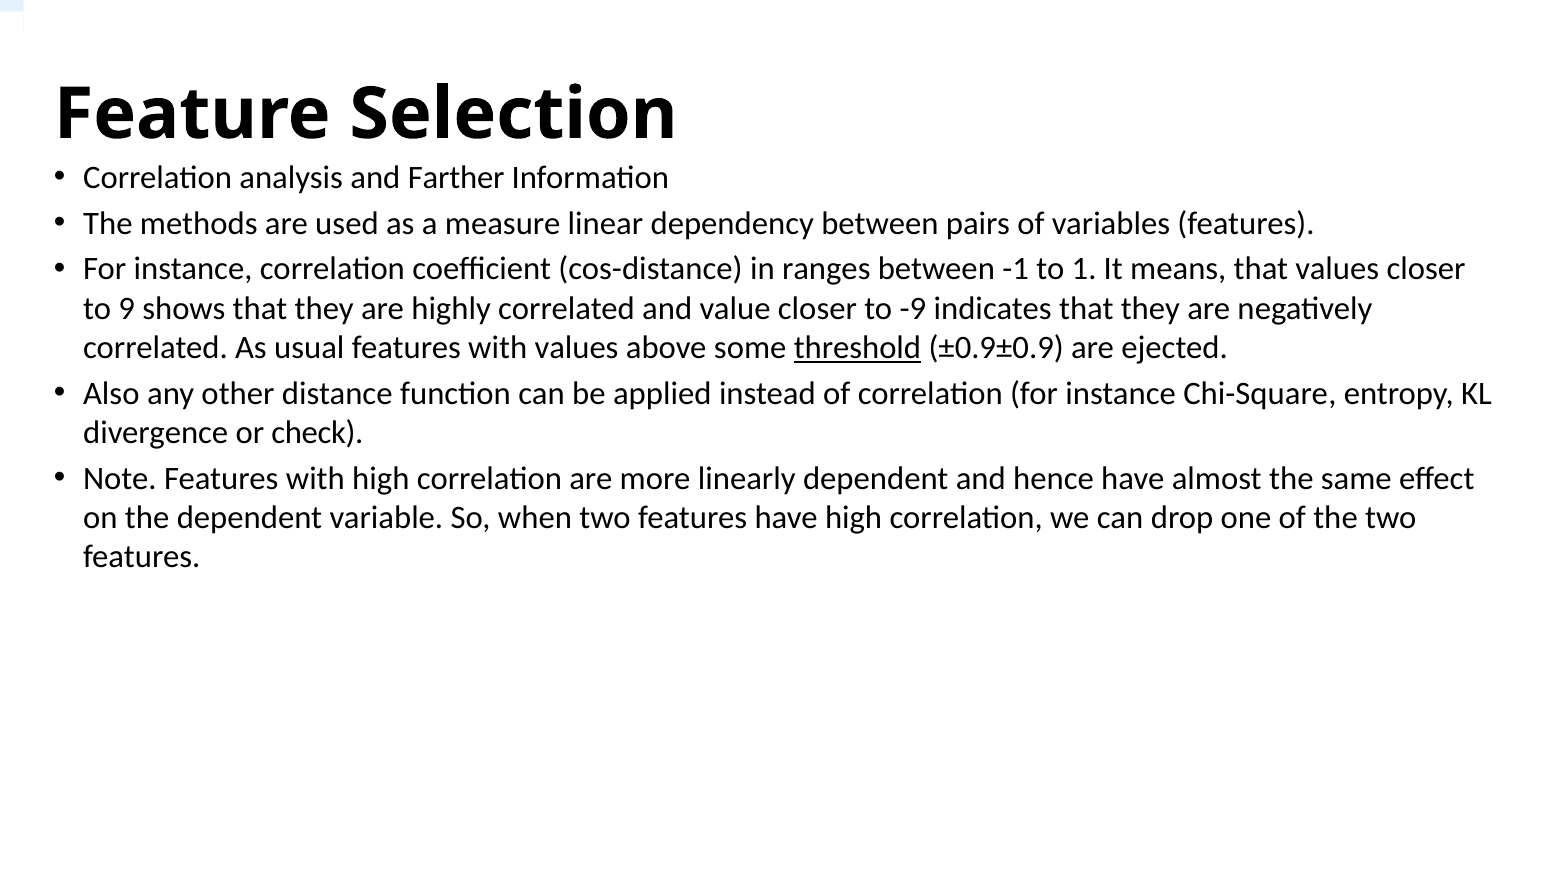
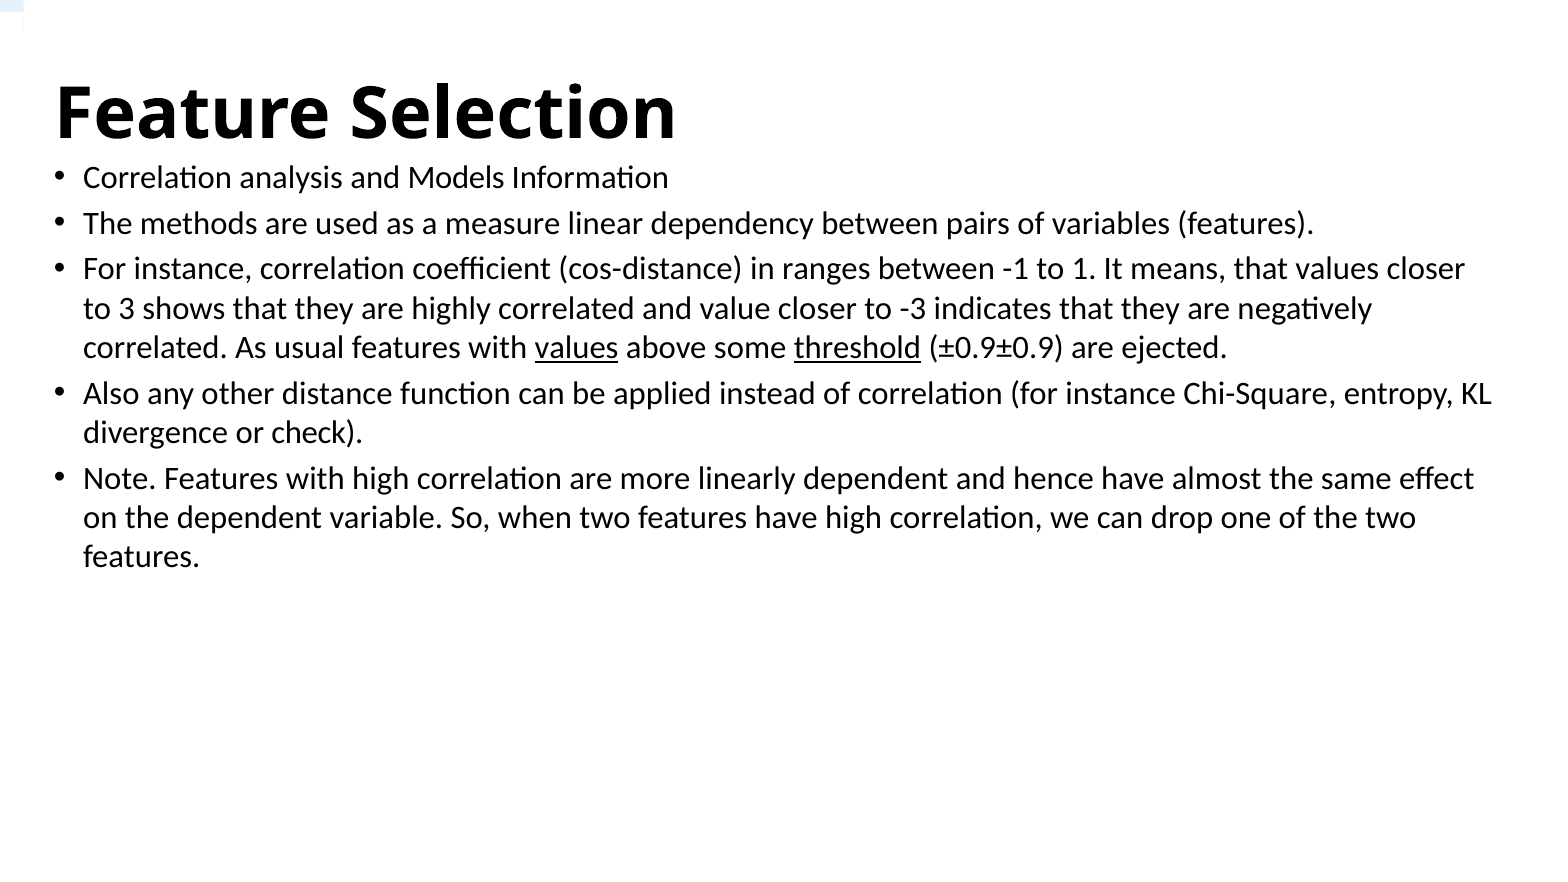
Farther: Farther -> Models
9: 9 -> 3
-9: -9 -> -3
values at (577, 348) underline: none -> present
